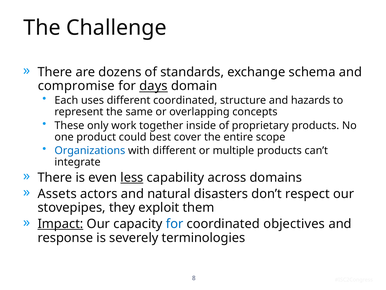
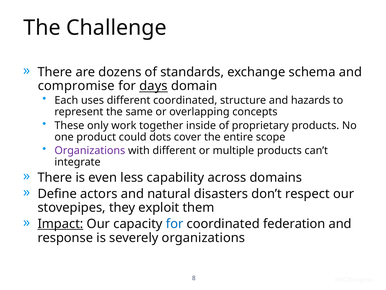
best: best -> dots
Organizations at (90, 150) colour: blue -> purple
less underline: present -> none
Assets: Assets -> Define
objectives: objectives -> federation
severely terminologies: terminologies -> organizations
